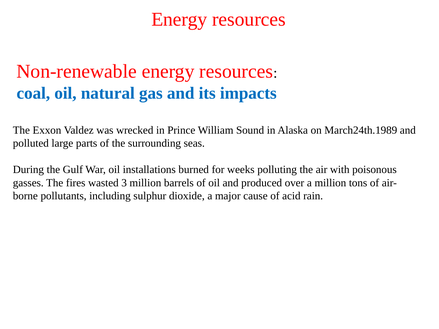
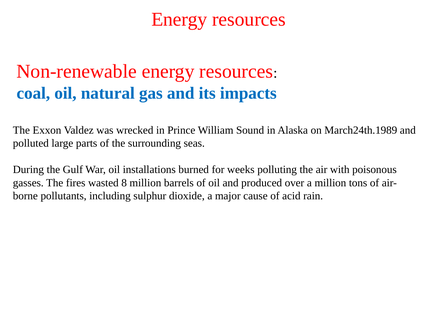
3: 3 -> 8
